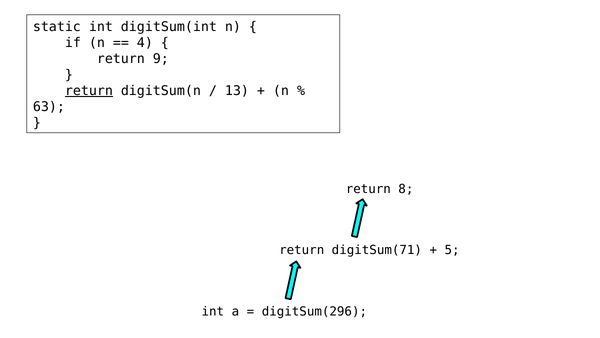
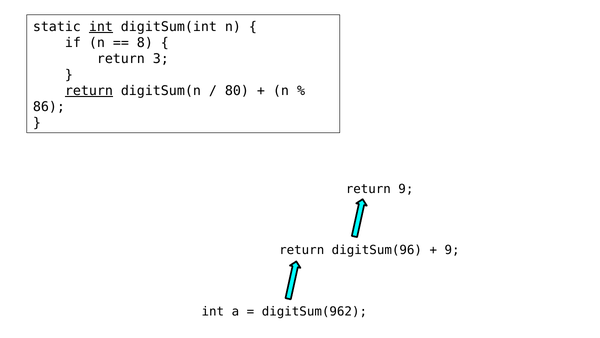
int at (101, 27) underline: none -> present
4: 4 -> 8
9: 9 -> 3
13: 13 -> 80
63: 63 -> 86
return 8: 8 -> 9
digitSum(71: digitSum(71 -> digitSum(96
5 at (452, 250): 5 -> 9
digitSum(296: digitSum(296 -> digitSum(962
